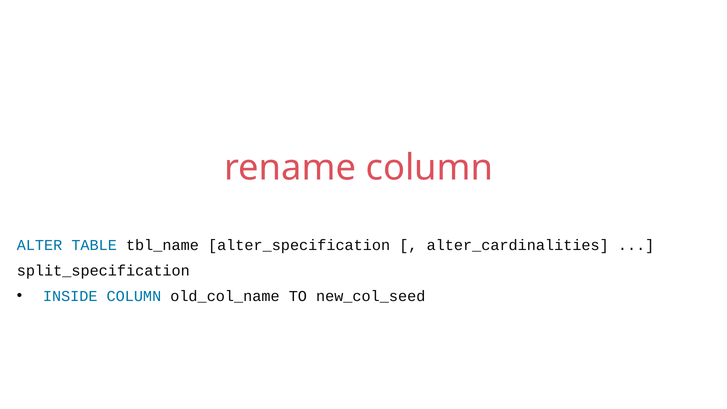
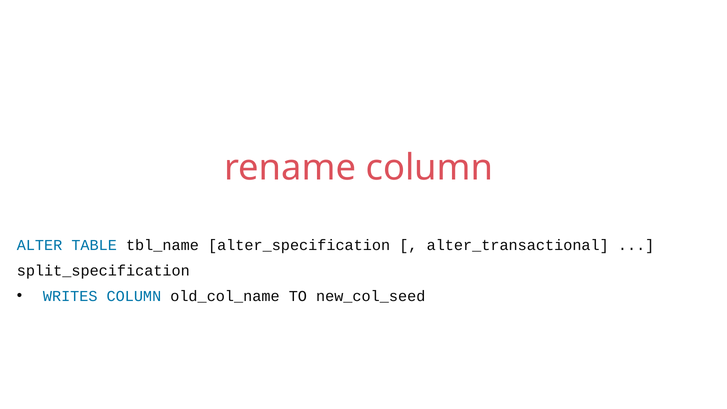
alter_cardinalities: alter_cardinalities -> alter_transactional
INSIDE: INSIDE -> WRITES
